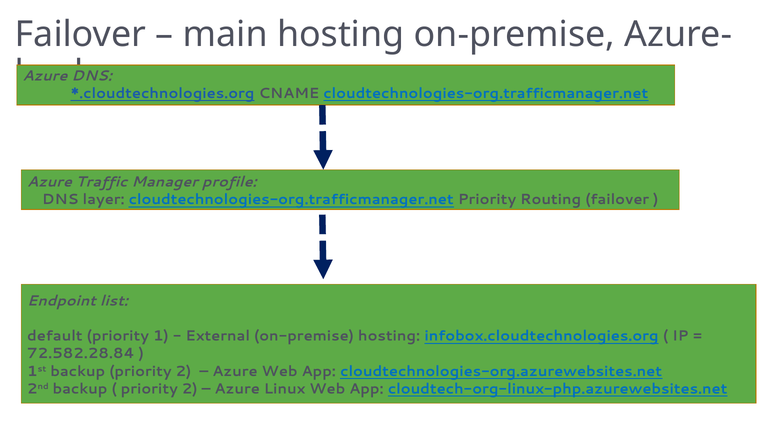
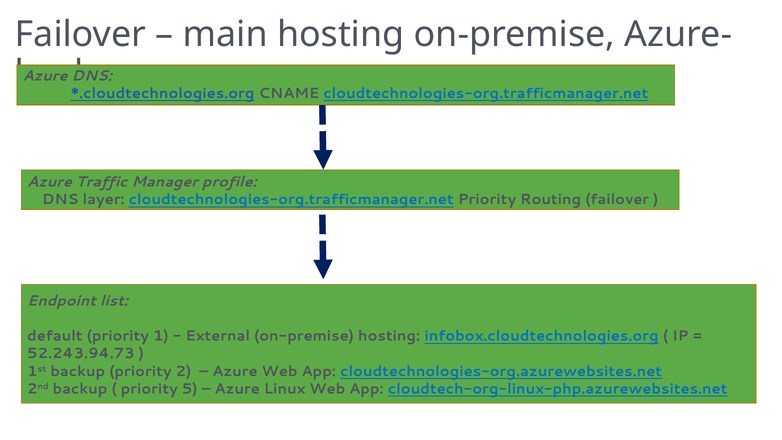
72.582.28.84: 72.582.28.84 -> 52.243.94.73
2 at (190, 389): 2 -> 5
